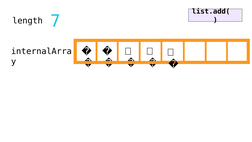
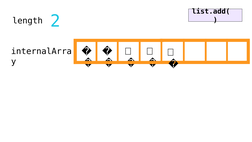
7: 7 -> 2
